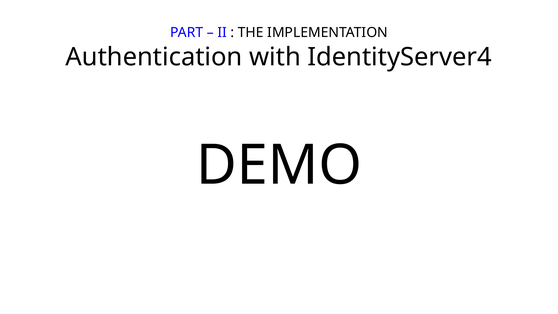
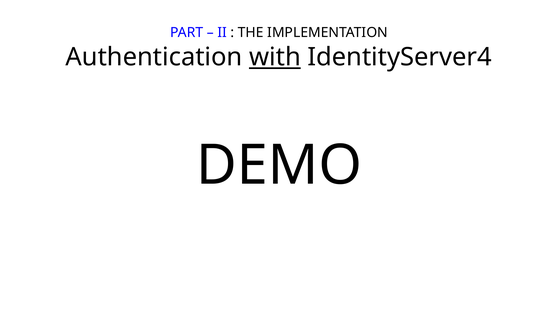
with underline: none -> present
